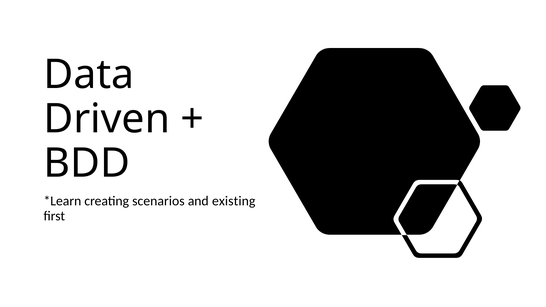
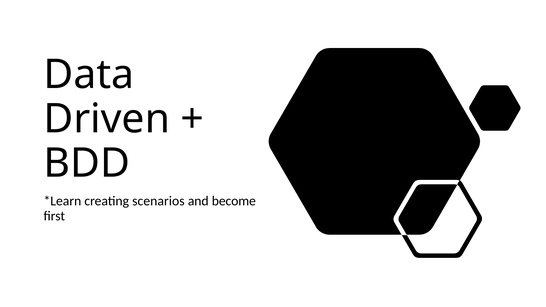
existing: existing -> become
